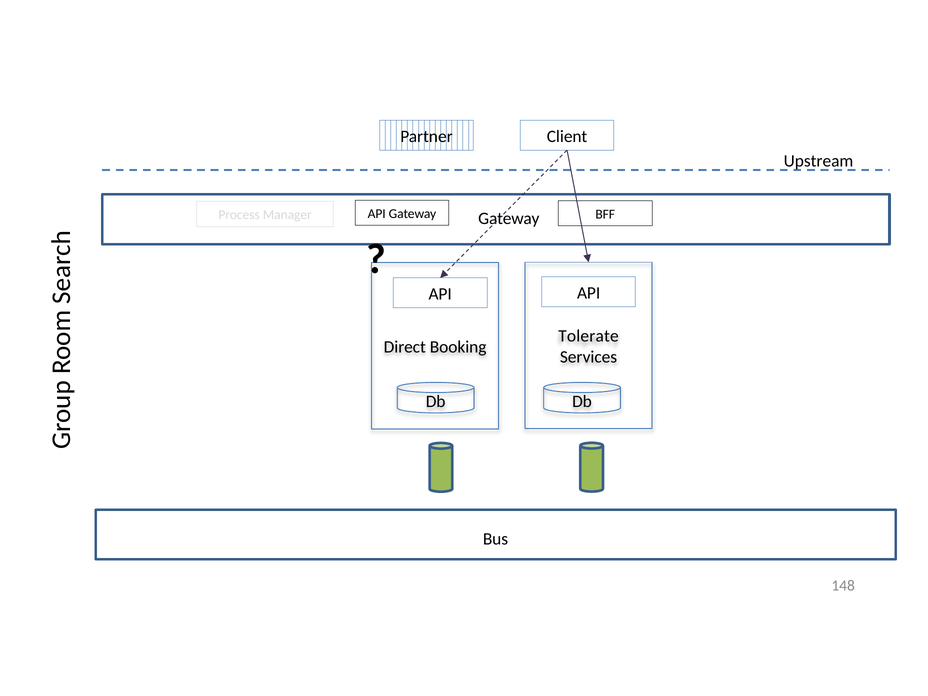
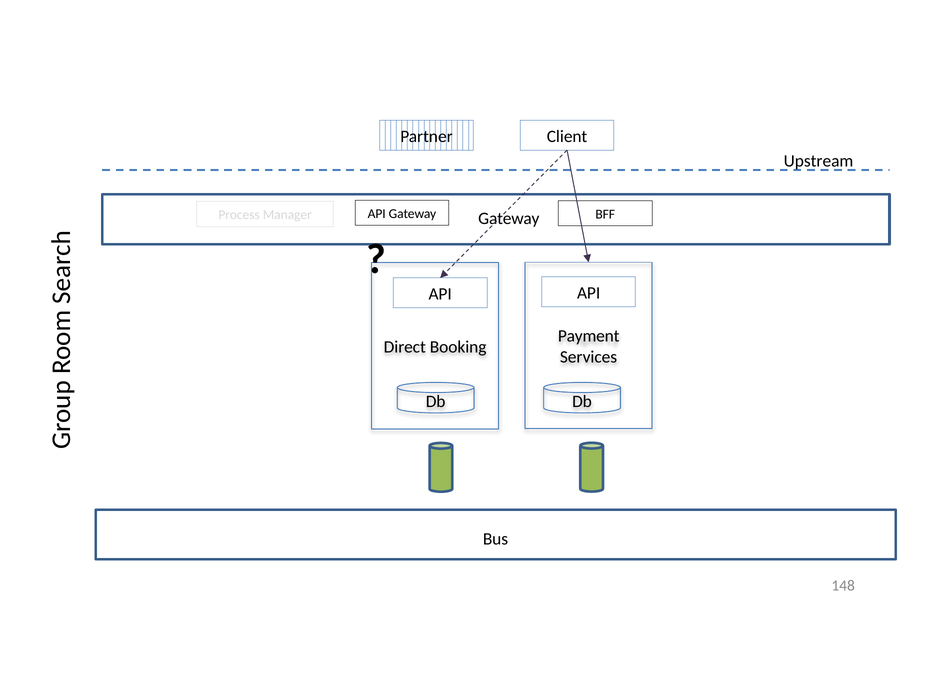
Tolerate: Tolerate -> Payment
